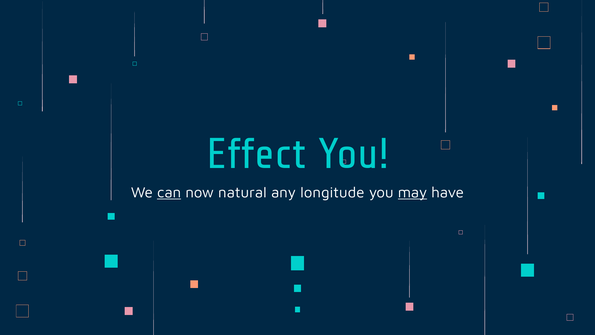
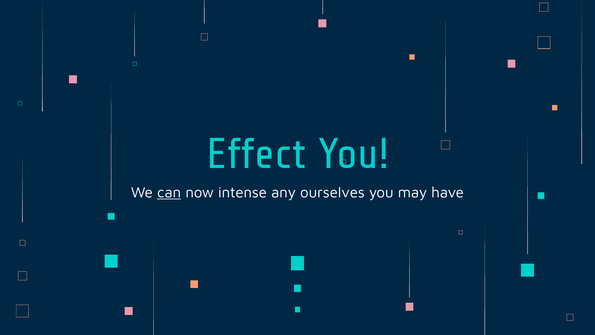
natural: natural -> intense
longitude: longitude -> ourselves
may underline: present -> none
